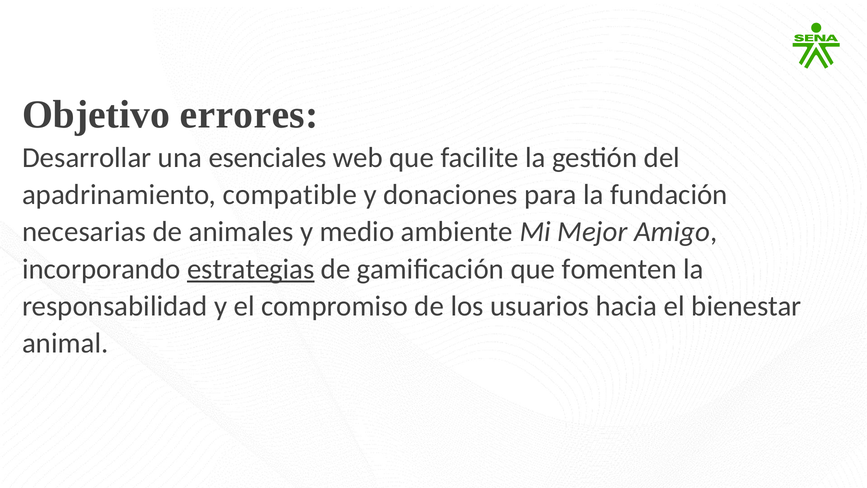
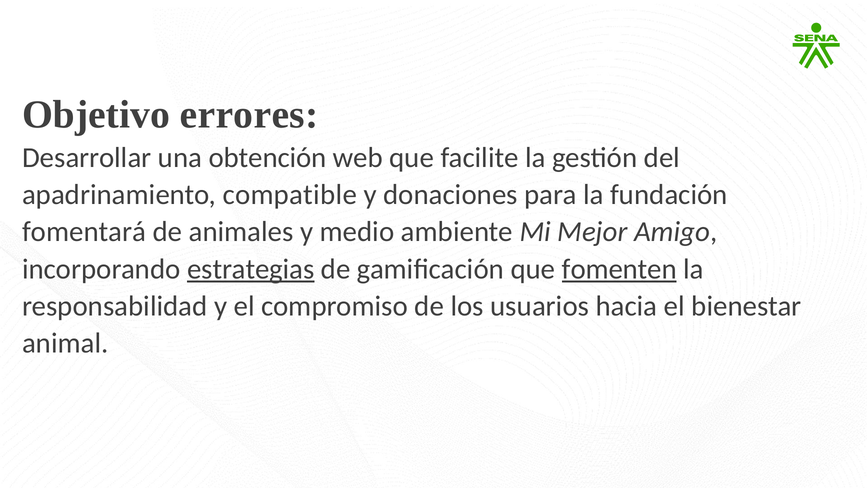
esenciales: esenciales -> obtención
necesarias: necesarias -> fomentará
fomenten underline: none -> present
